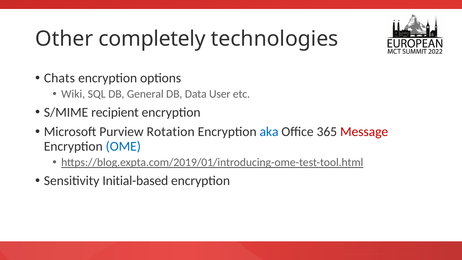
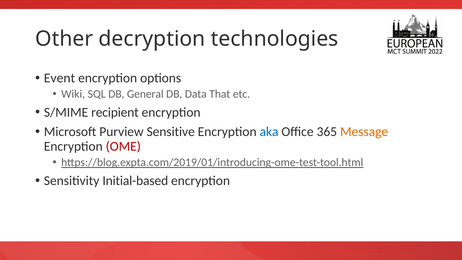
completely: completely -> decryption
Chats: Chats -> Event
User: User -> That
Rotation: Rotation -> Sensitive
Message colour: red -> orange
OME colour: blue -> red
